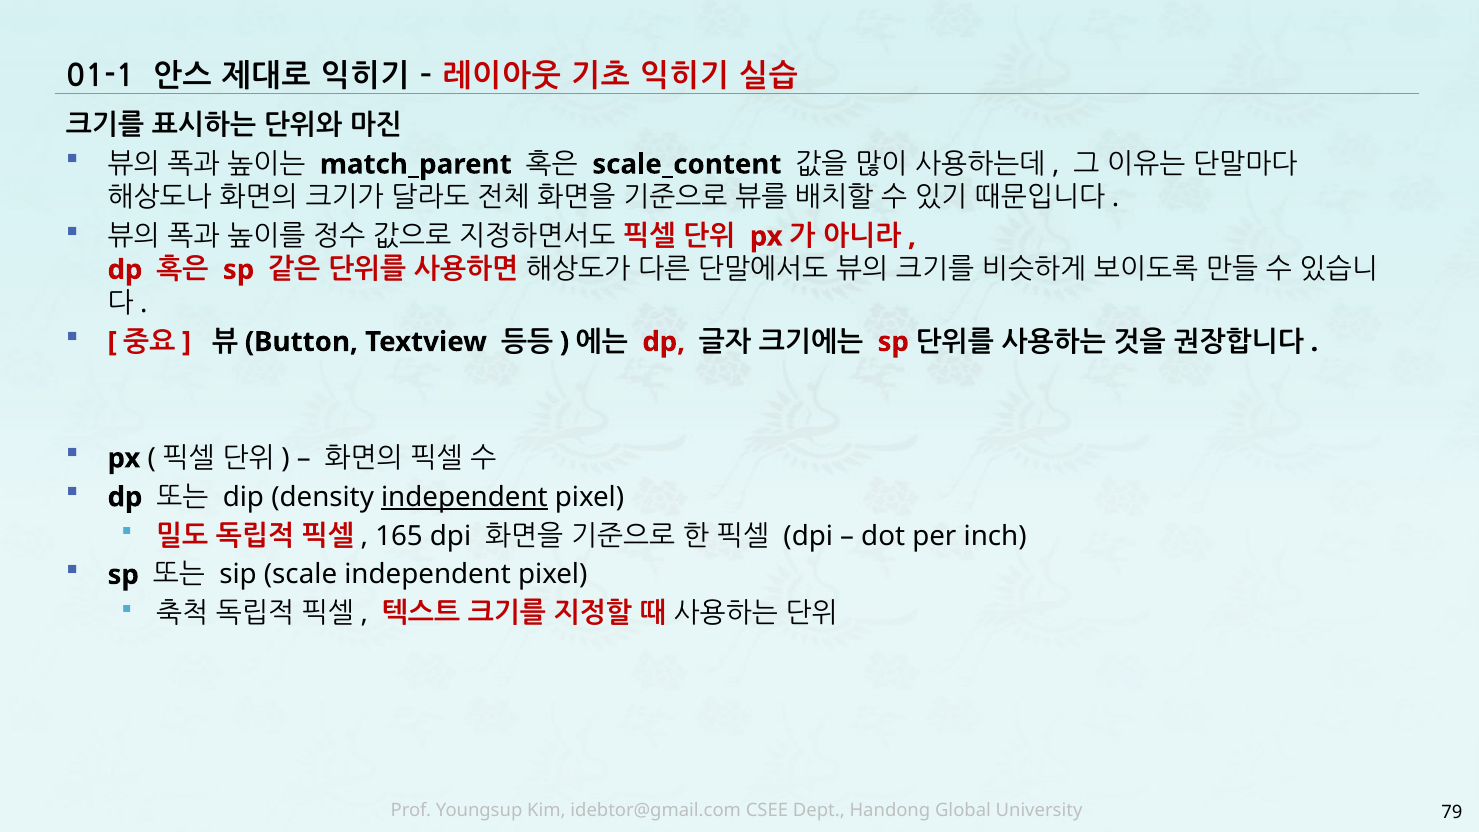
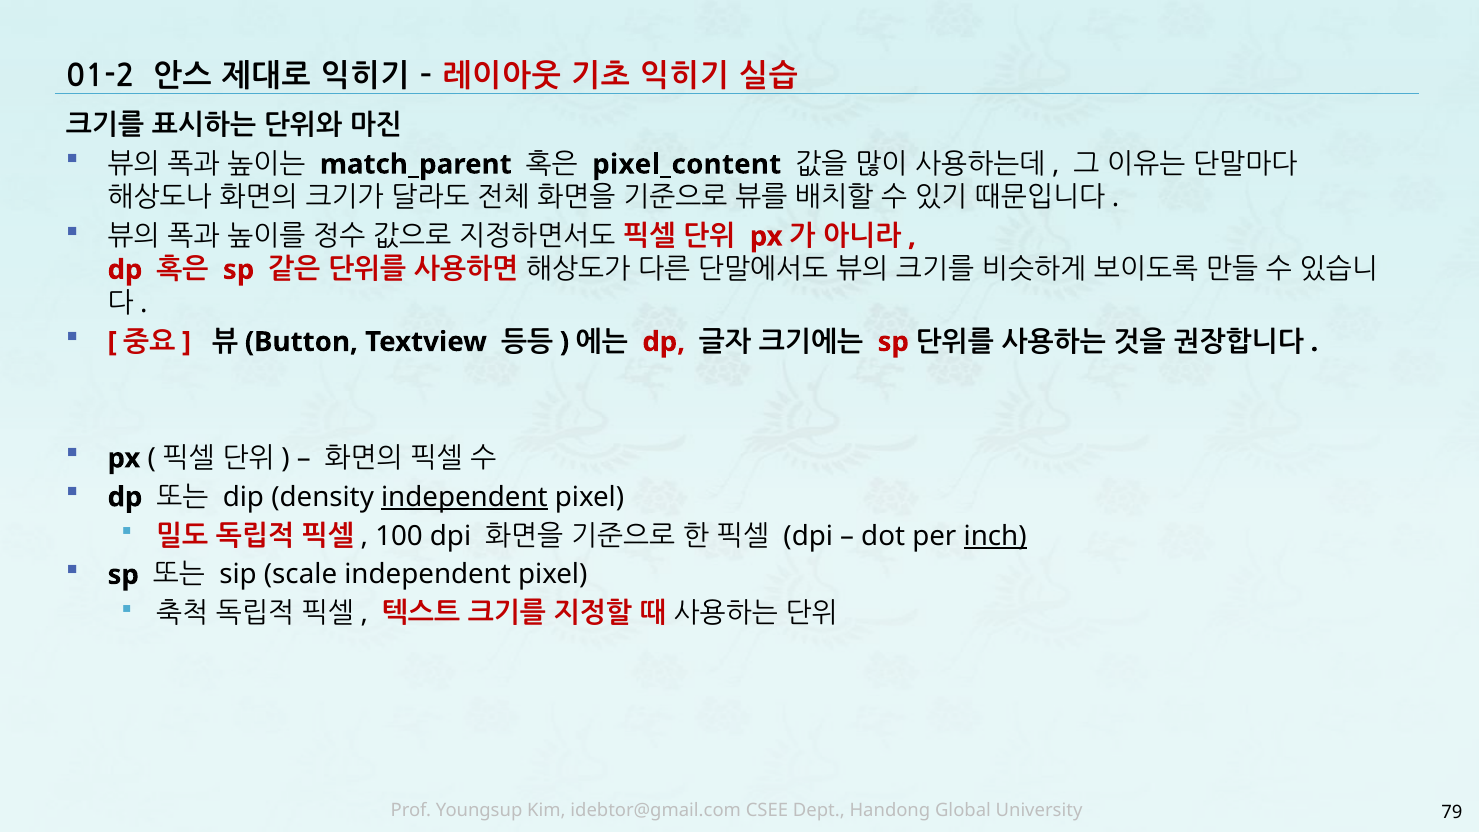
01-1: 01-1 -> 01-2
scale_content: scale_content -> pixel_content
165: 165 -> 100
inch underline: none -> present
